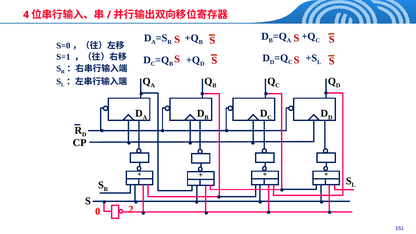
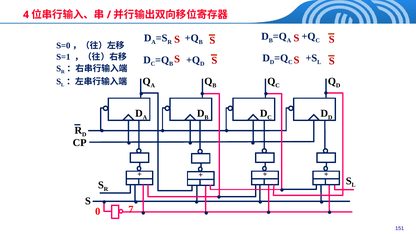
2: 2 -> 7
